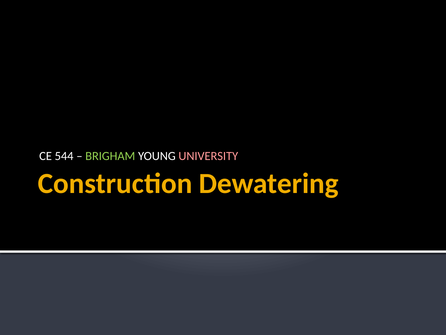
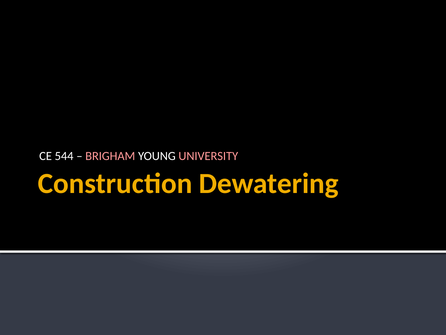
BRIGHAM colour: light green -> pink
